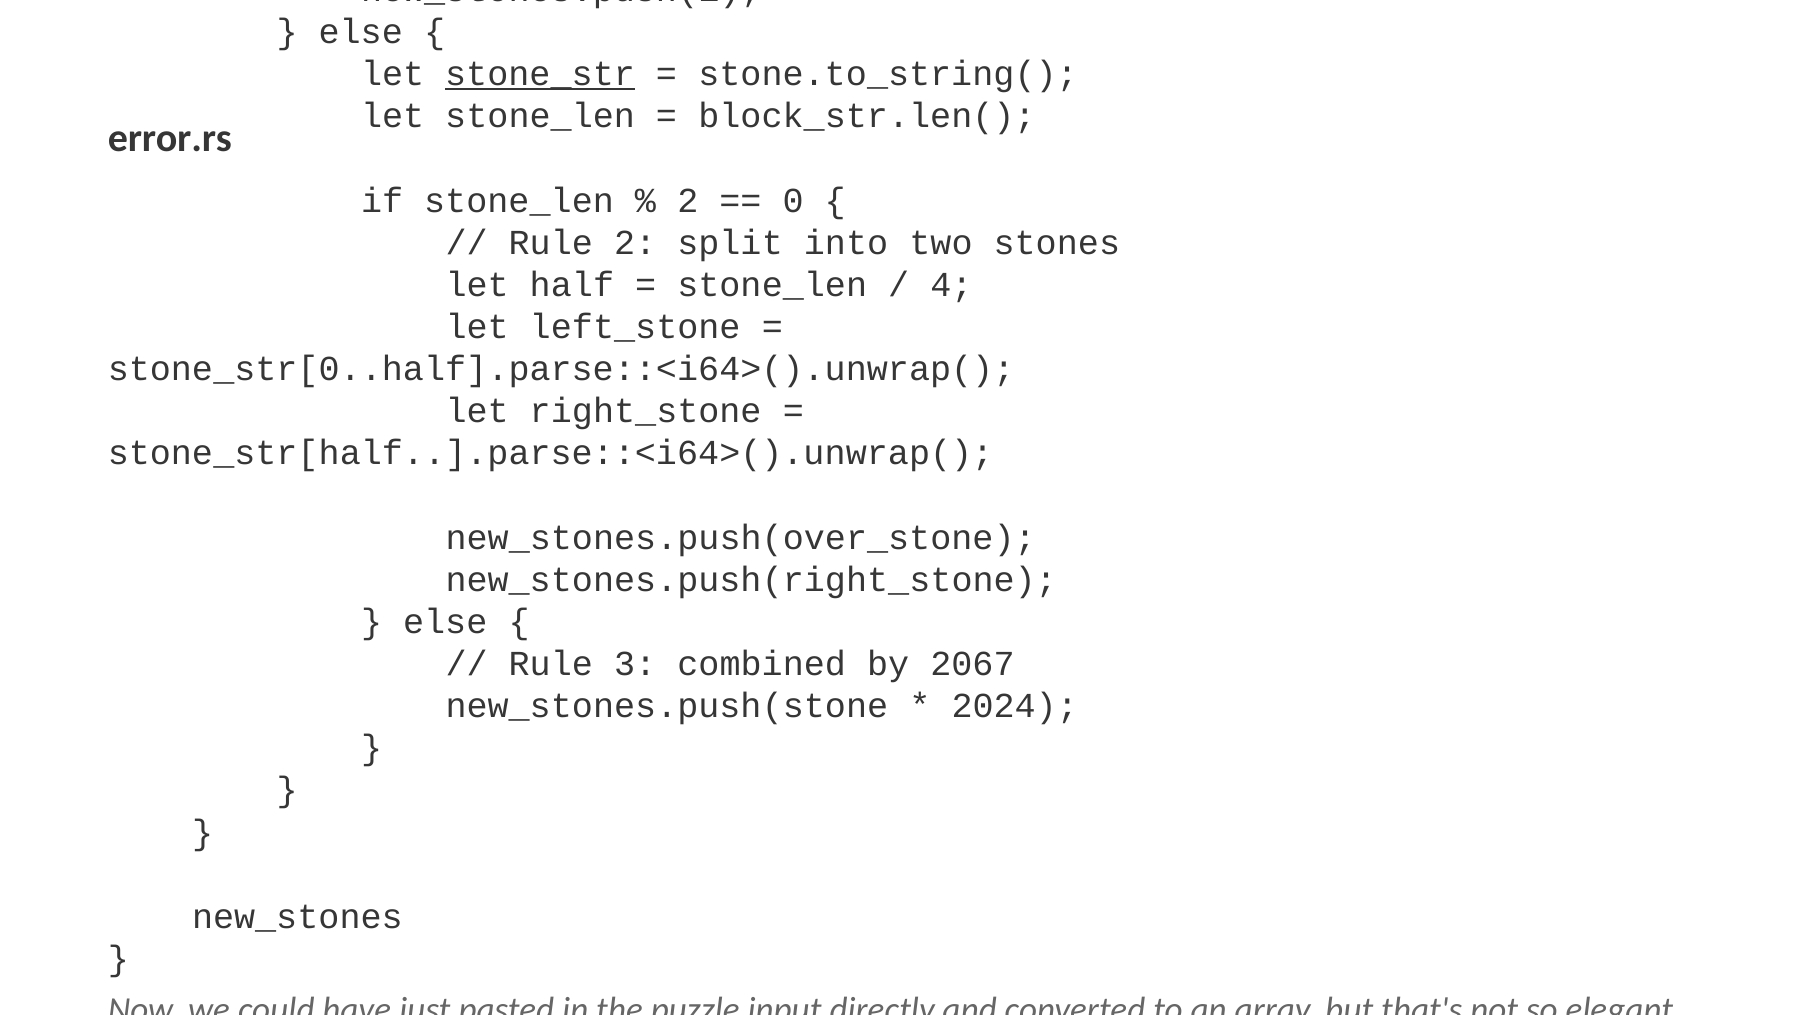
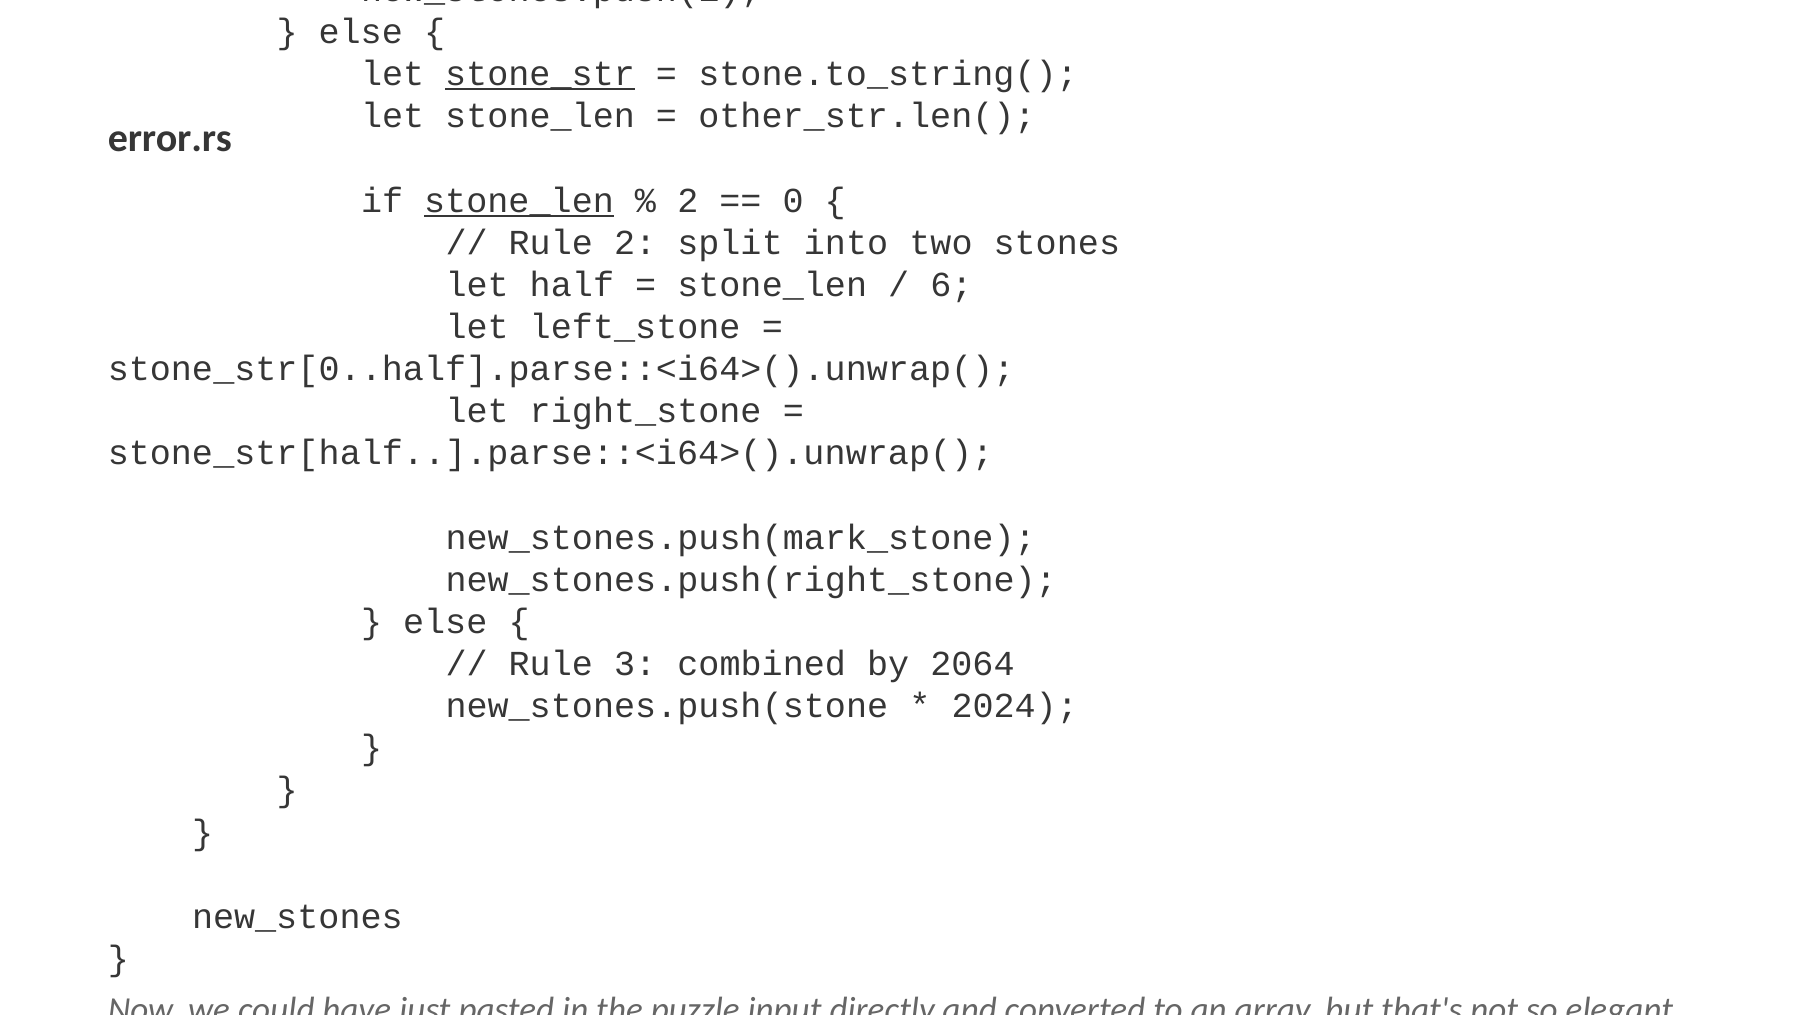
block_str.len(: block_str.len( -> other_str.len(
stone_len at (519, 201) underline: none -> present
4: 4 -> 6
new_stones.push(over_stone: new_stones.push(over_stone -> new_stones.push(mark_stone
2067: 2067 -> 2064
